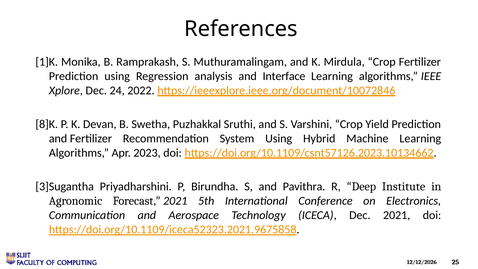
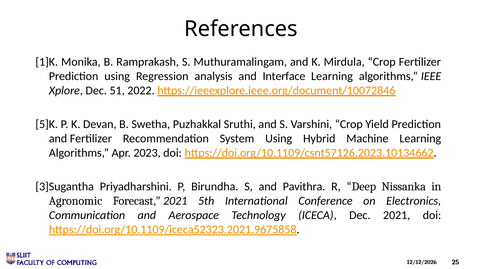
24: 24 -> 51
8]K: 8]K -> 5]K
Institute: Institute -> Nissanka
